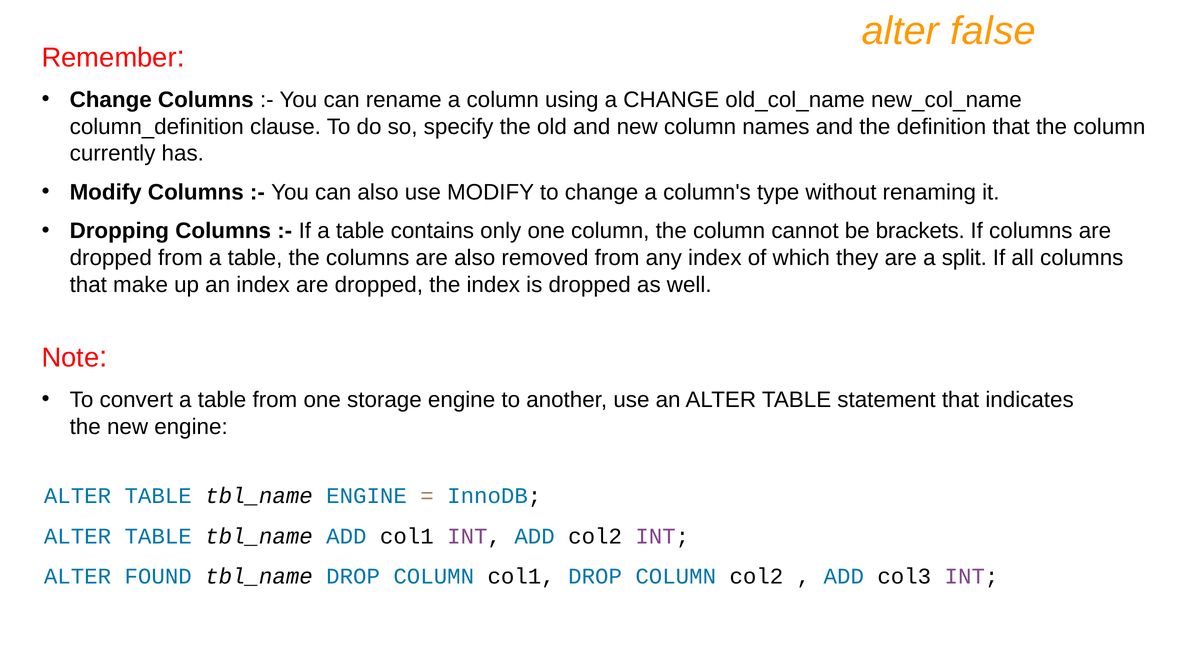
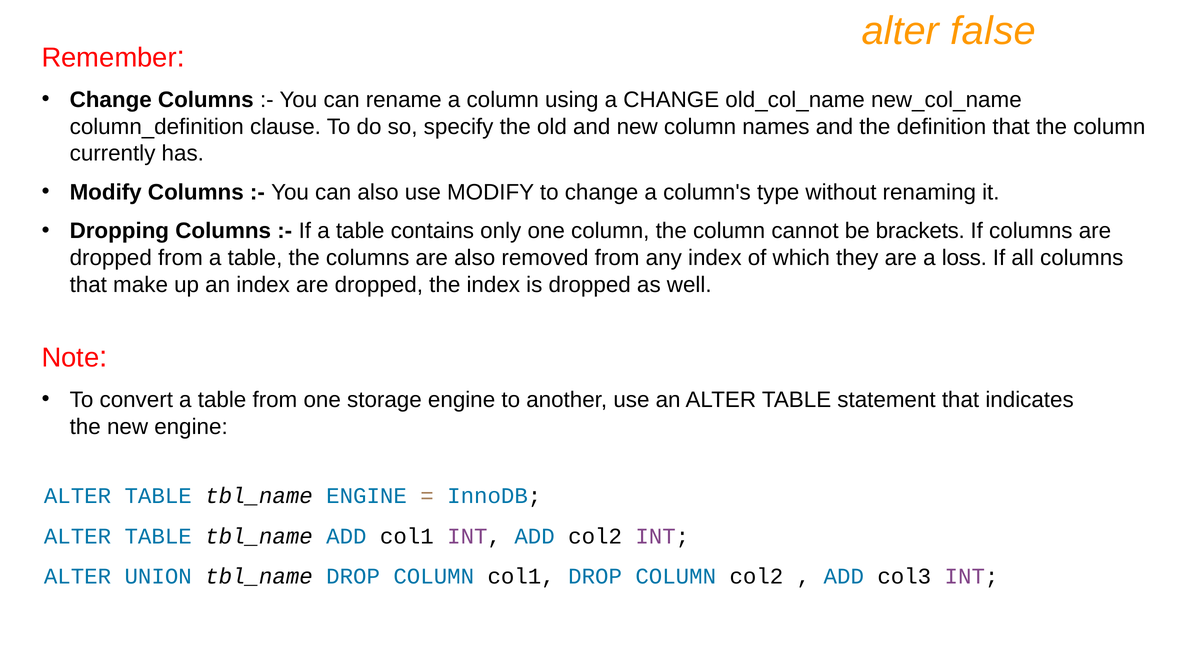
split: split -> loss
FOUND: FOUND -> UNION
